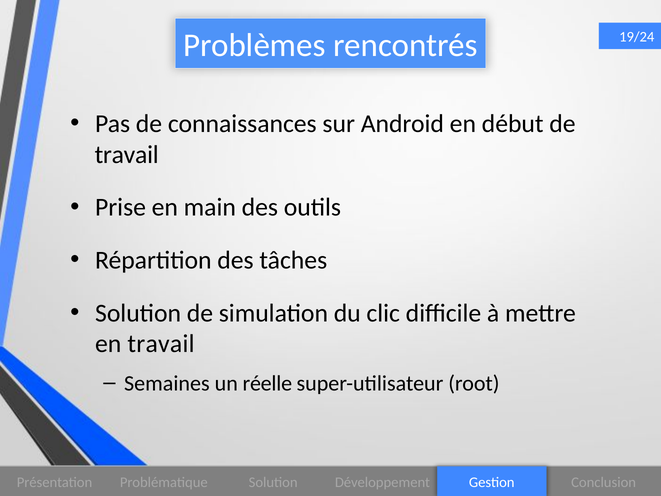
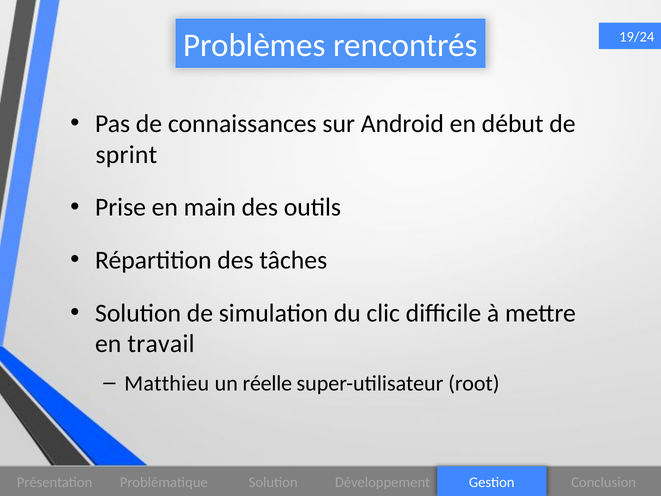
travail at (127, 155): travail -> sprint
Semaines: Semaines -> Matthieu
